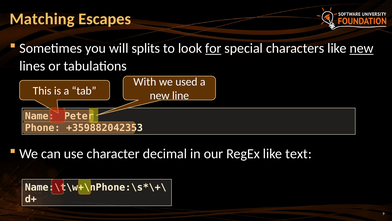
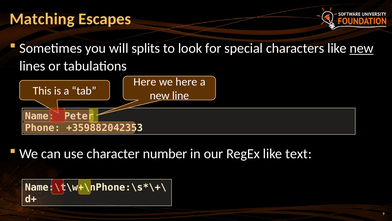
for underline: present -> none
With at (145, 82): With -> Here
we used: used -> here
decimal: decimal -> number
